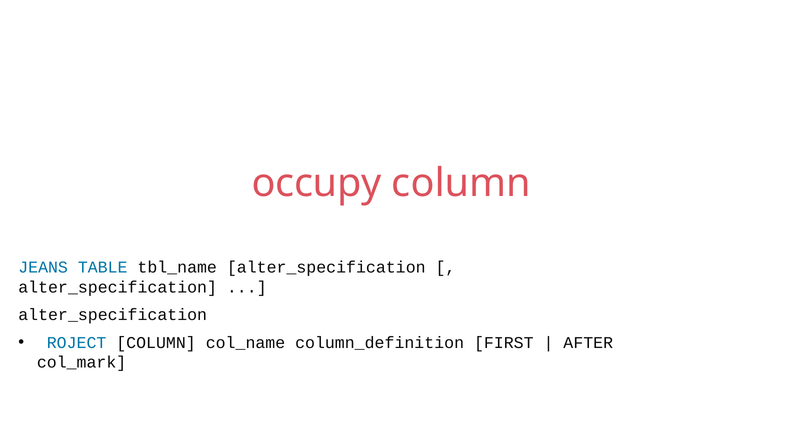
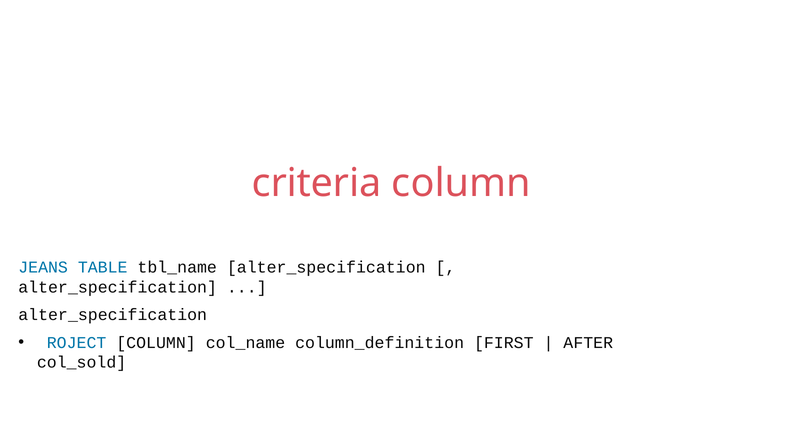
occupy: occupy -> criteria
col_mark: col_mark -> col_sold
